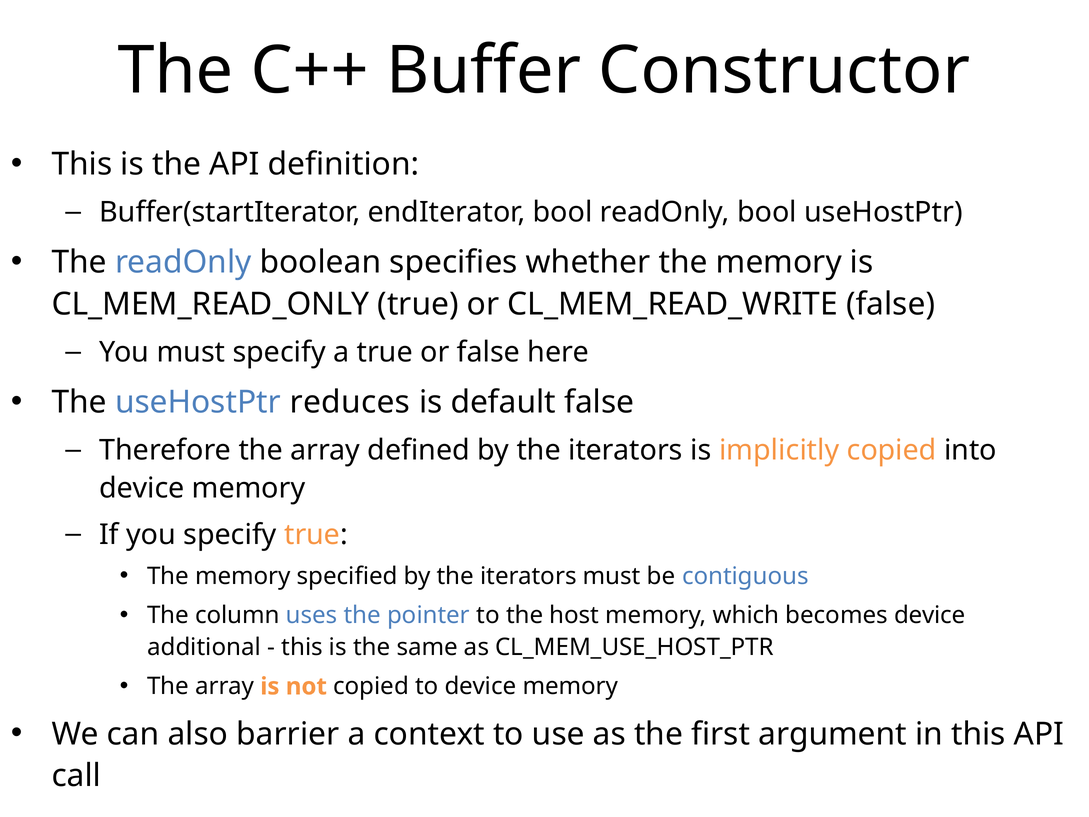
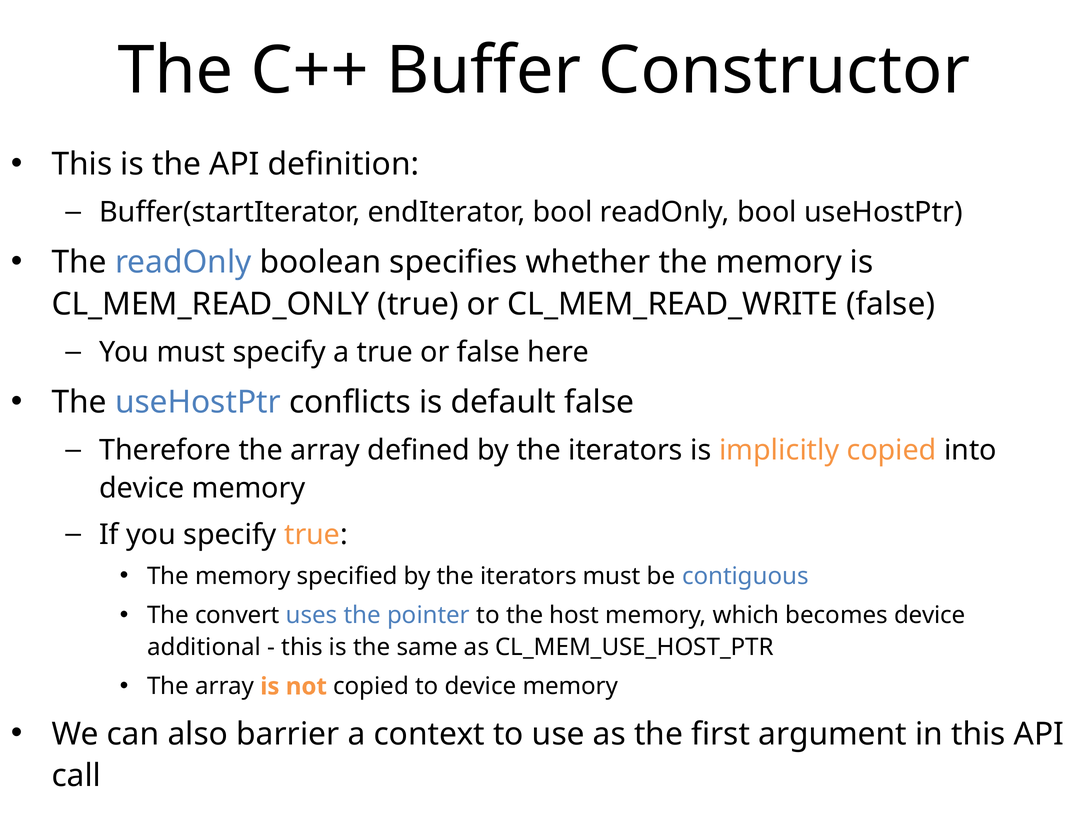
reduces: reduces -> conflicts
column: column -> convert
